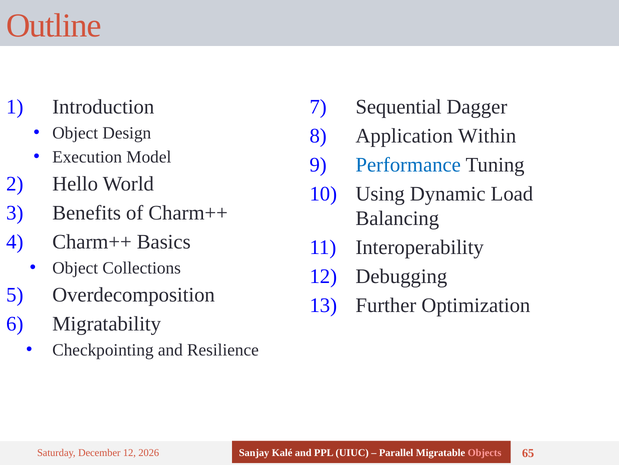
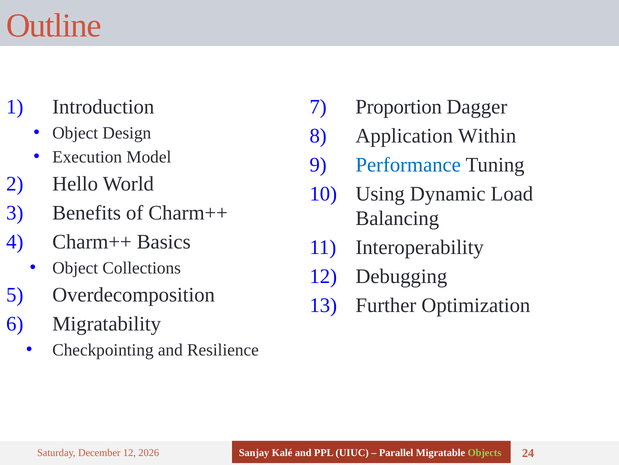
Sequential: Sequential -> Proportion
Objects colour: pink -> light green
65: 65 -> 24
